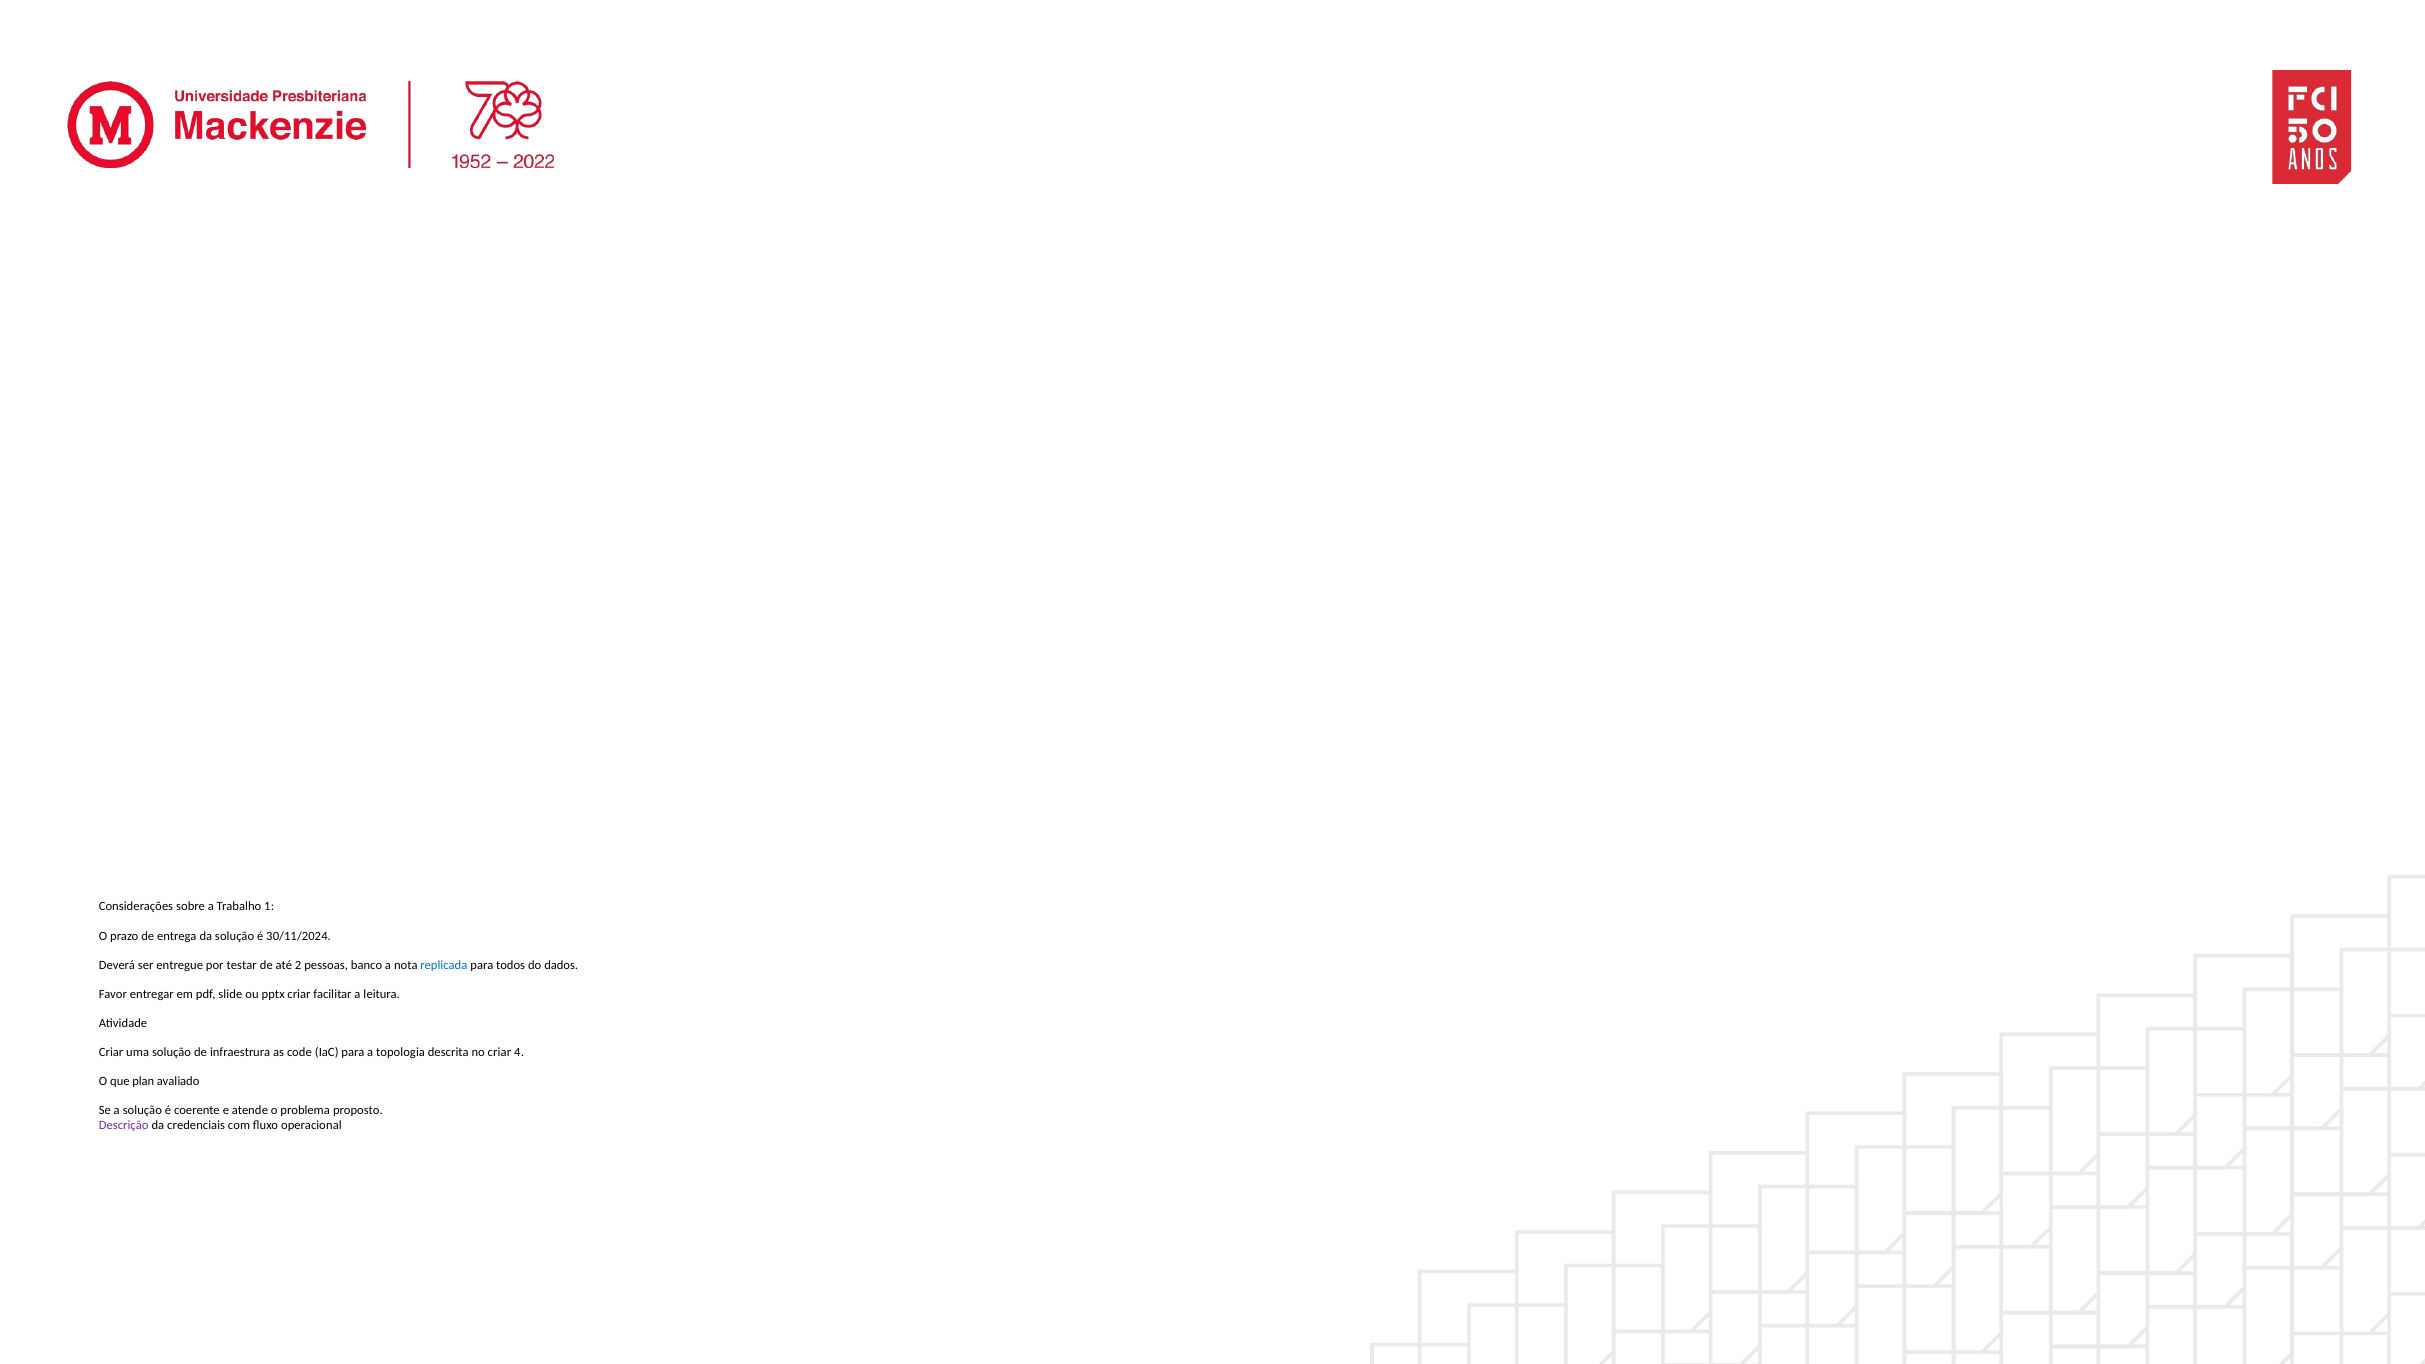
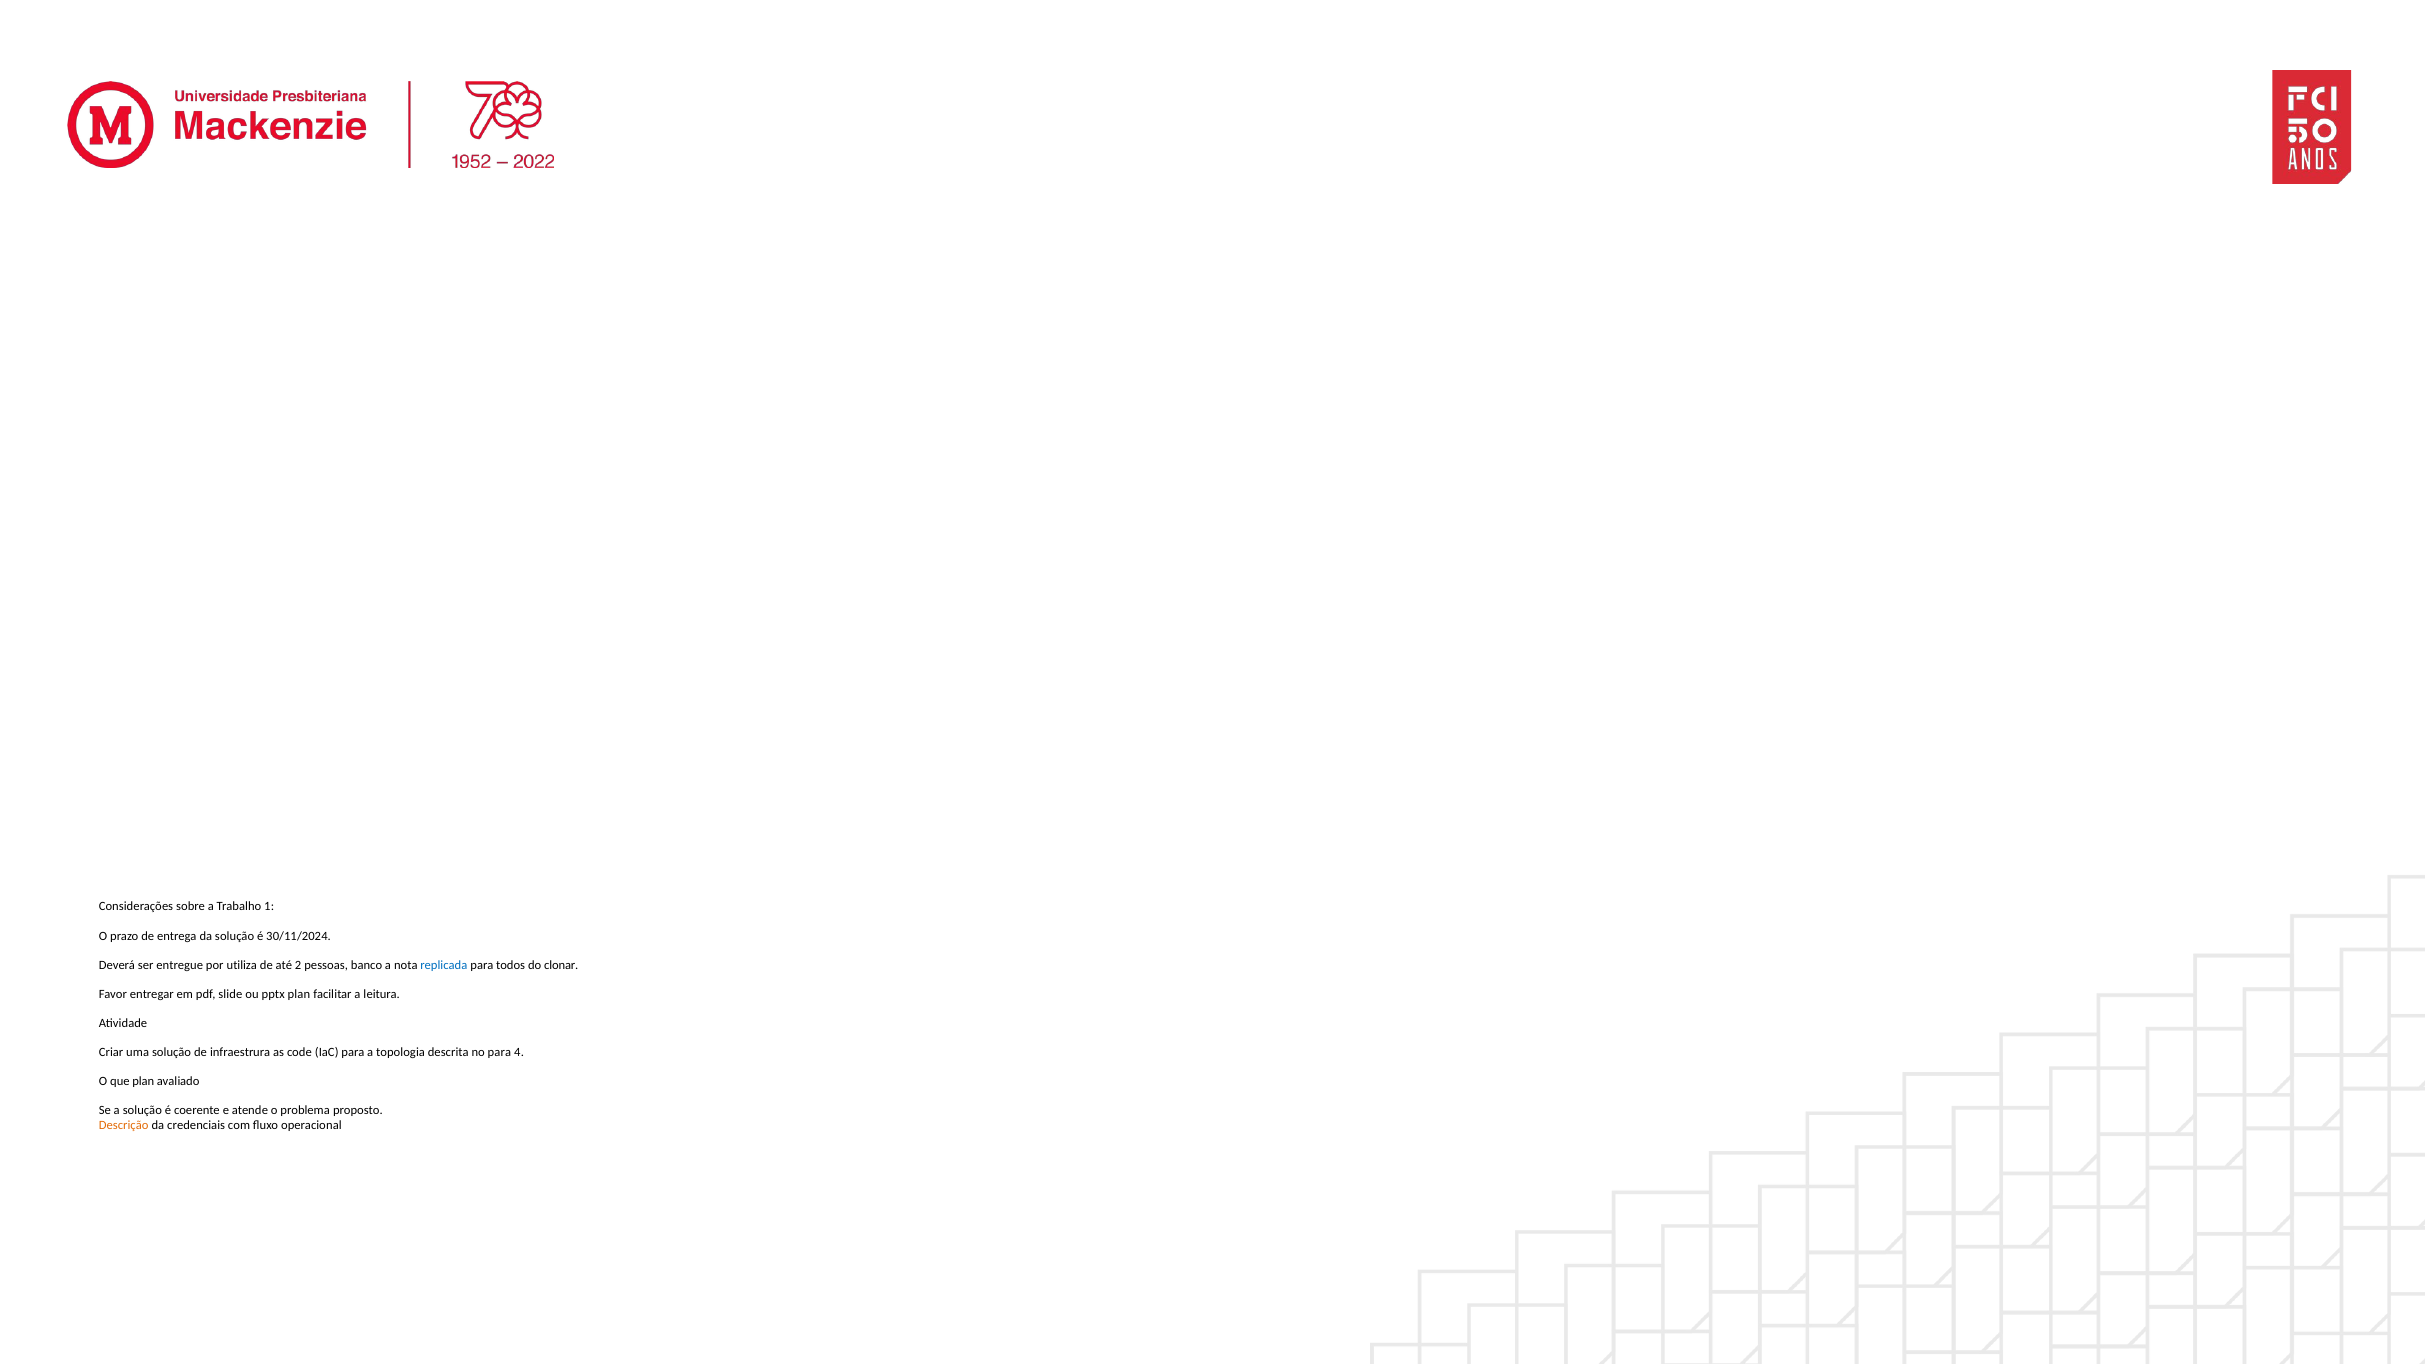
testar: testar -> utiliza
dados: dados -> clonar
pptx criar: criar -> plan
no criar: criar -> para
Descrição colour: purple -> orange
